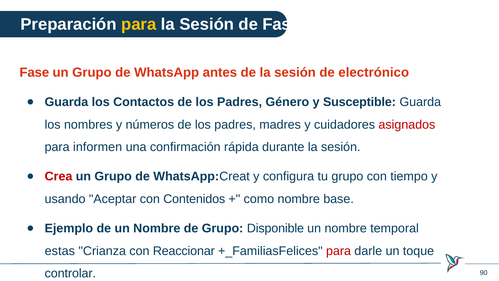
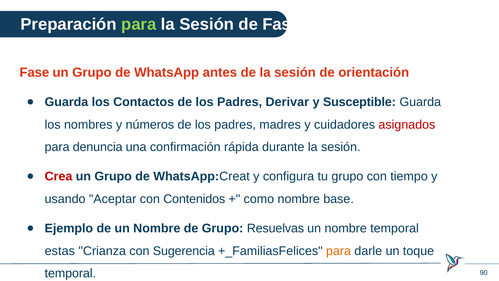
para at (139, 24) colour: yellow -> light green
electrónico: electrónico -> orientación
Género: Género -> Derivar
informen: informen -> denuncia
Disponible: Disponible -> Resuelvas
Reaccionar: Reaccionar -> Sugerencia
para at (339, 251) colour: red -> orange
controlar at (70, 273): controlar -> temporal
